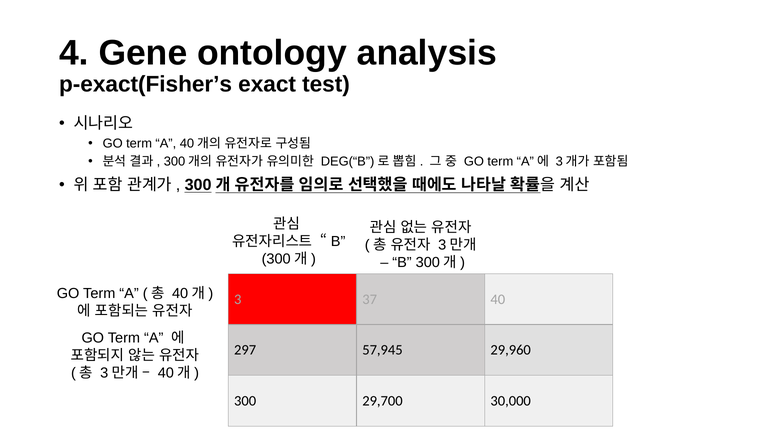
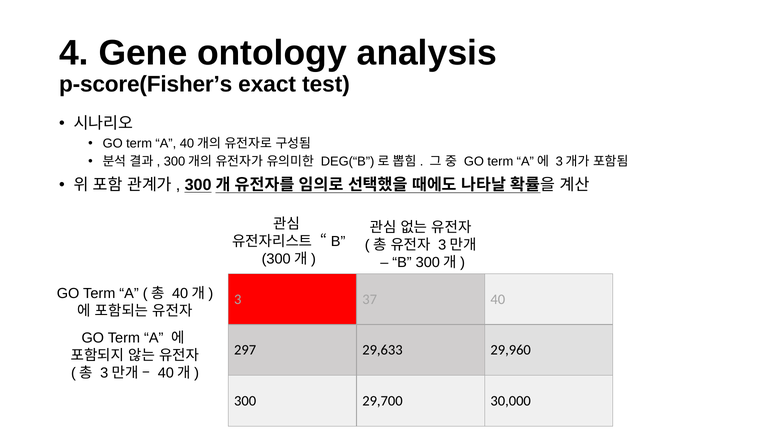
p-exact(Fisher’s: p-exact(Fisher’s -> p-score(Fisher’s
57,945: 57,945 -> 29,633
